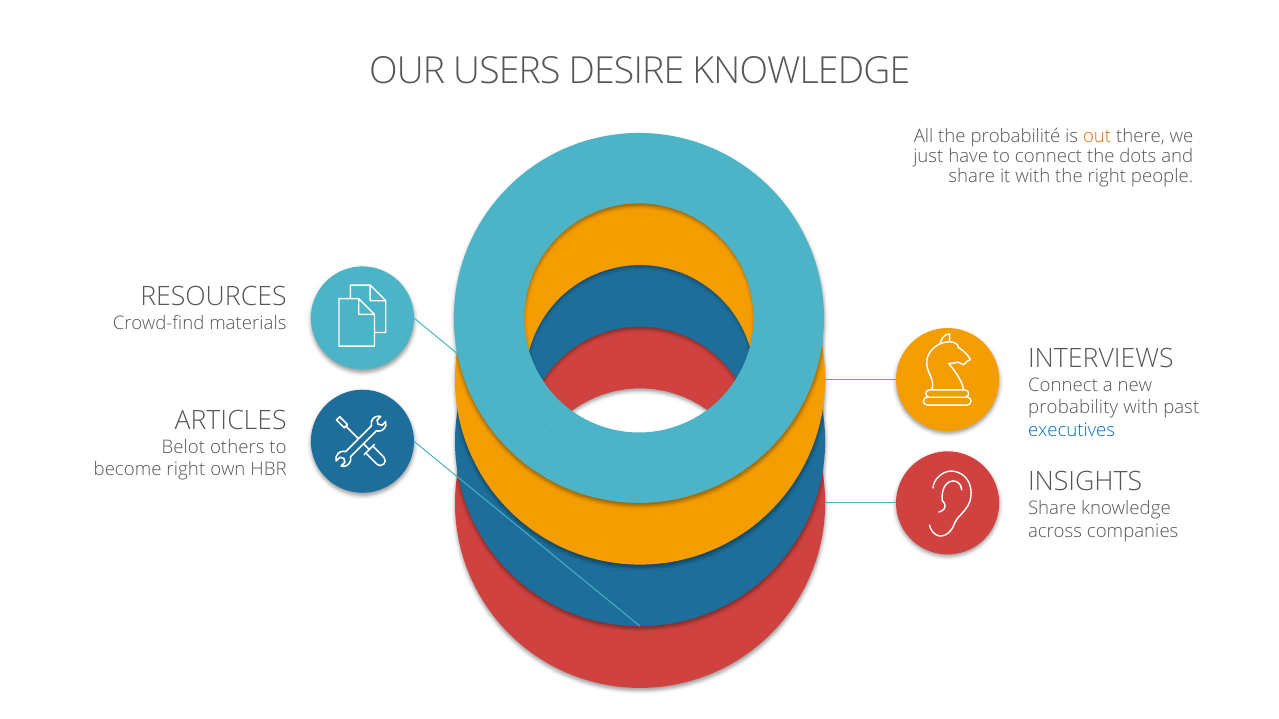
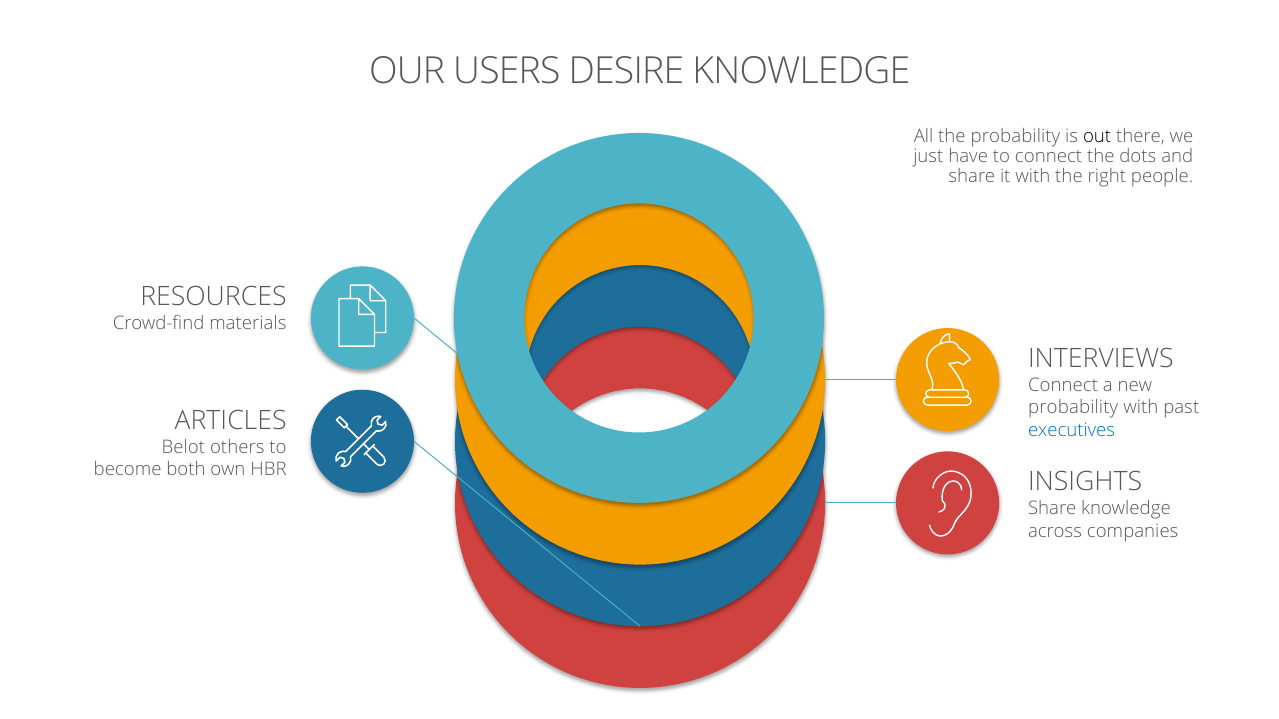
the probabilité: probabilité -> probability
out colour: orange -> black
become right: right -> both
